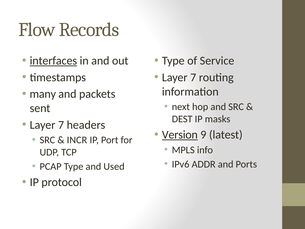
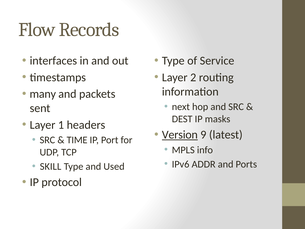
interfaces underline: present -> none
7 at (193, 77): 7 -> 2
7 at (61, 125): 7 -> 1
INCR: INCR -> TIME
PCAP: PCAP -> SKILL
